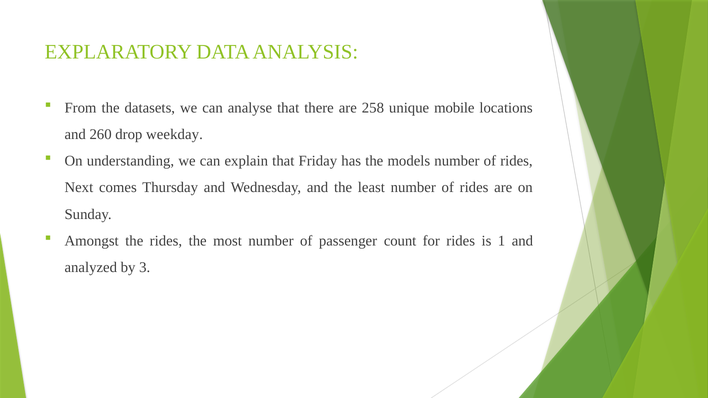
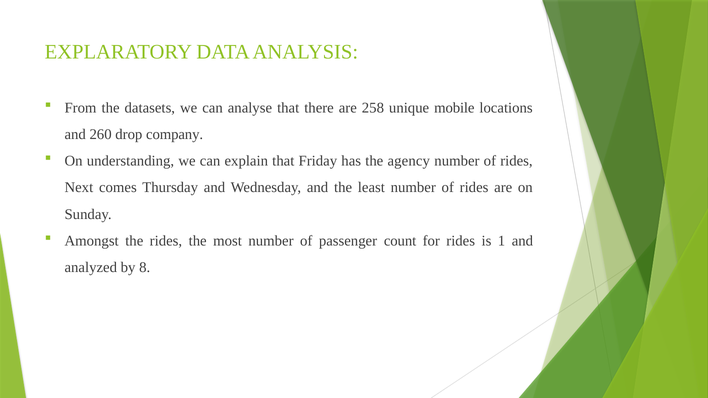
weekday: weekday -> company
models: models -> agency
3: 3 -> 8
